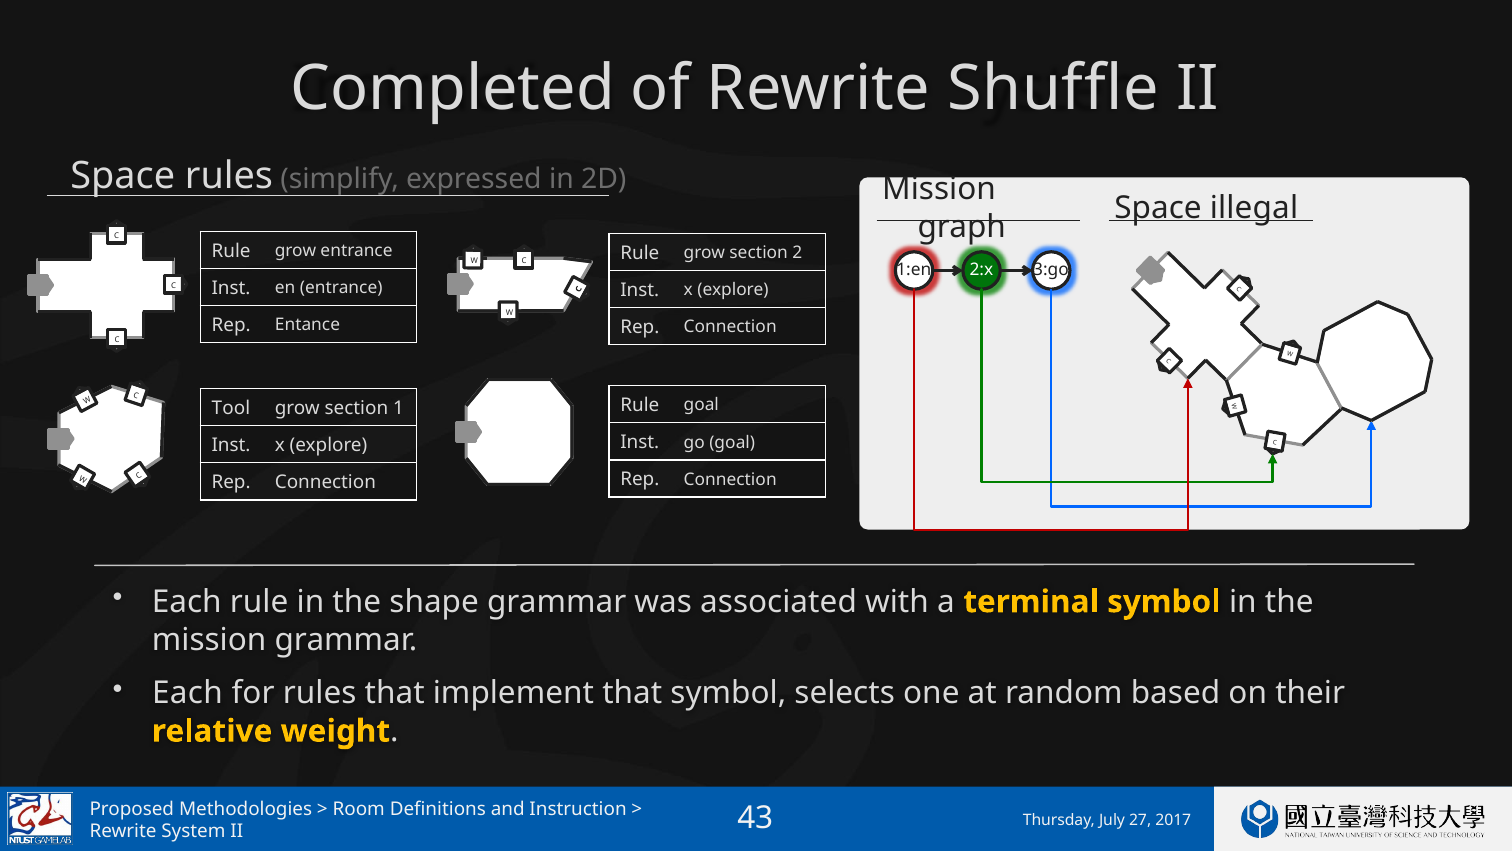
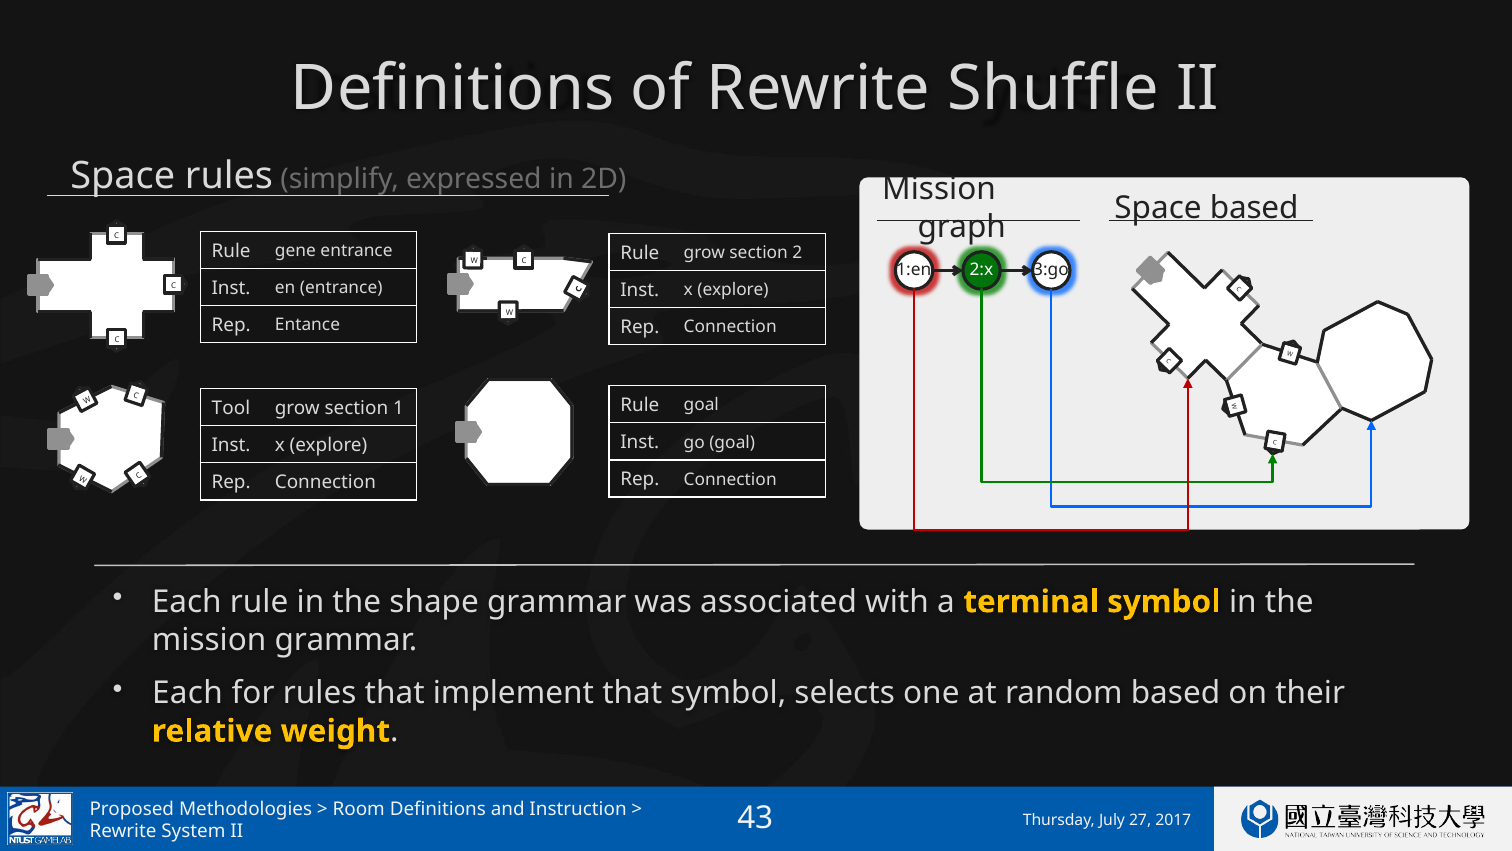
Completed at (453, 88): Completed -> Definitions
Space illegal: illegal -> based
grow at (295, 251): grow -> gene
